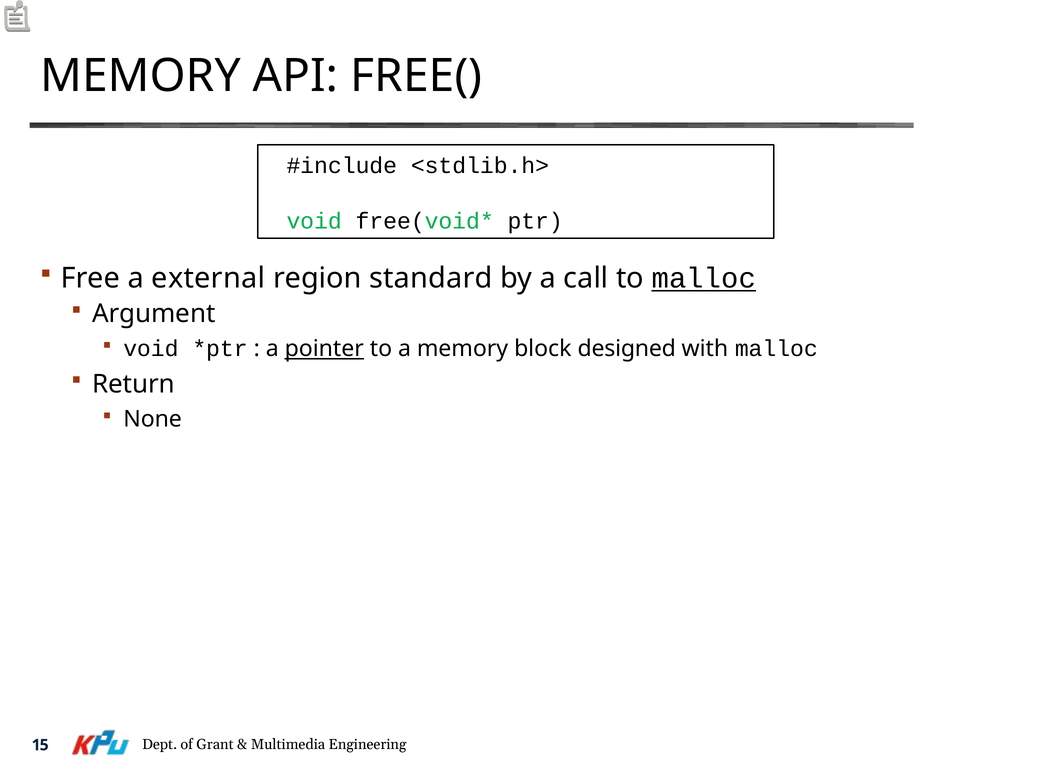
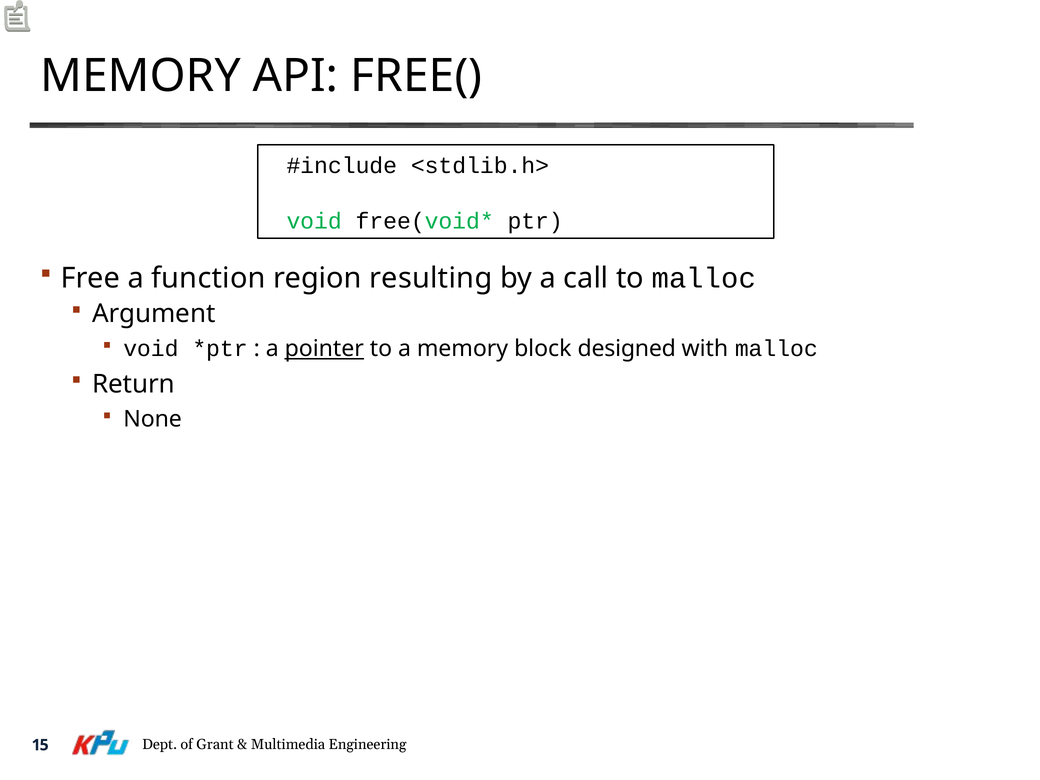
external: external -> function
standard: standard -> resulting
malloc at (704, 278) underline: present -> none
